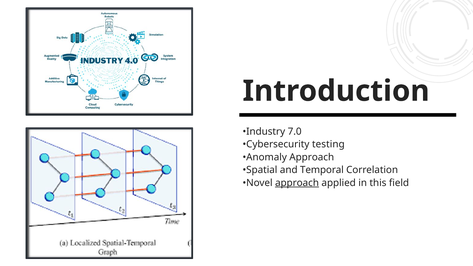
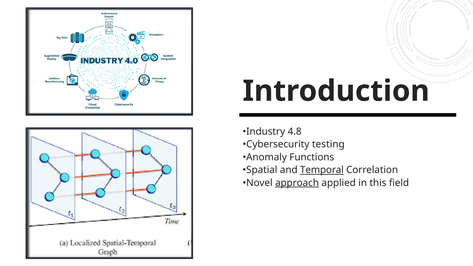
7.0: 7.0 -> 4.8
Anomaly Approach: Approach -> Functions
Temporal underline: none -> present
